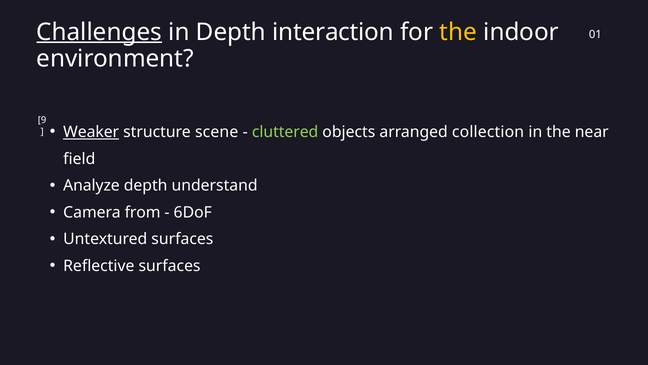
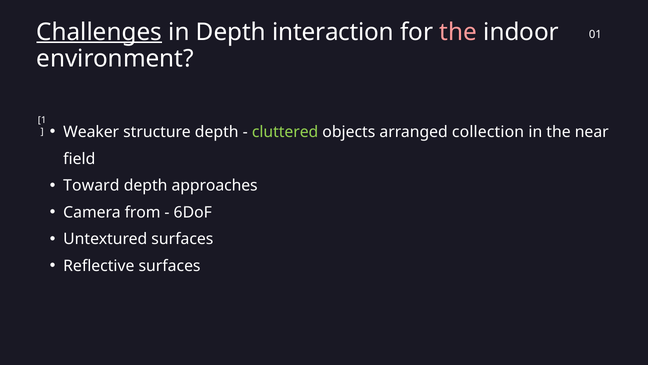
the at (458, 32) colour: yellow -> pink
9: 9 -> 1
Weaker underline: present -> none
structure scene: scene -> depth
Analyze: Analyze -> Toward
understand: understand -> approaches
